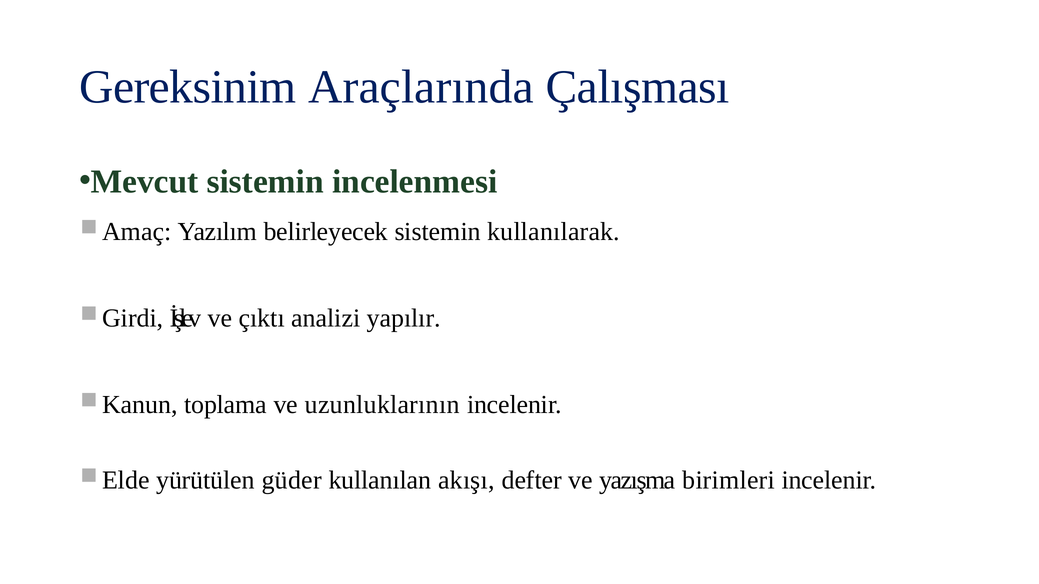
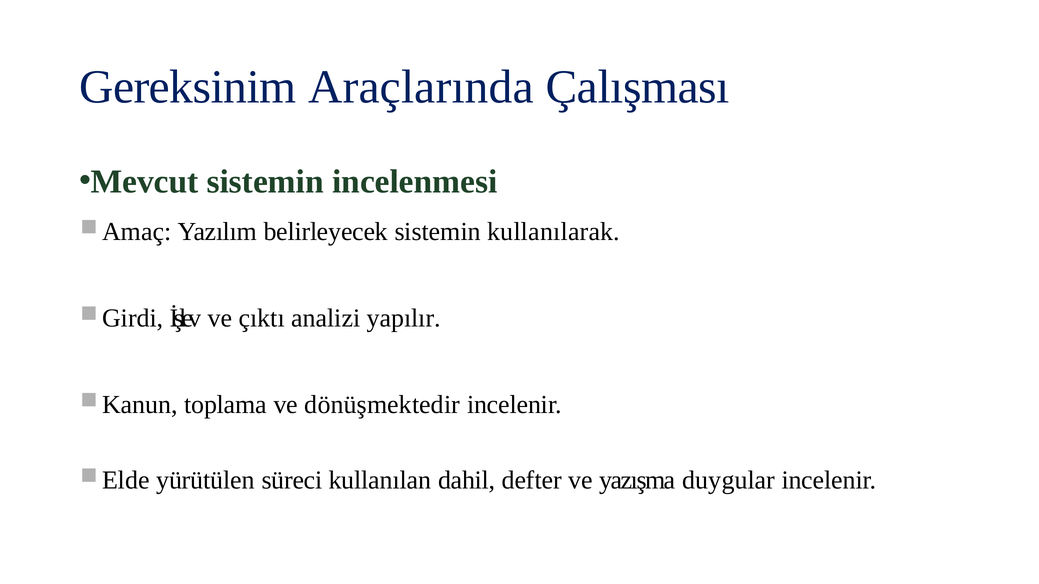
uzunluklarının: uzunluklarının -> dönüşmektedir
güder: güder -> süreci
akışı: akışı -> dahil
birimleri: birimleri -> duygular
